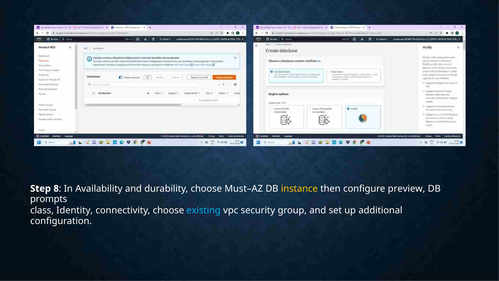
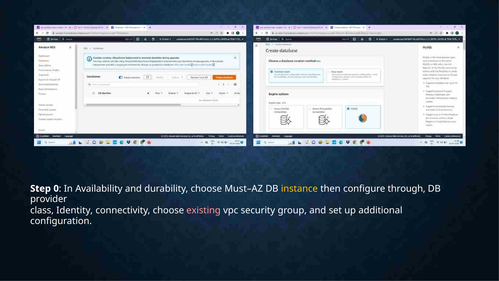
8: 8 -> 0
preview: preview -> through
prompts: prompts -> provider
existing colour: light blue -> pink
